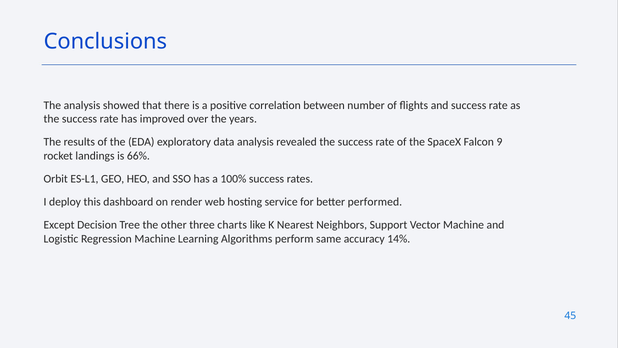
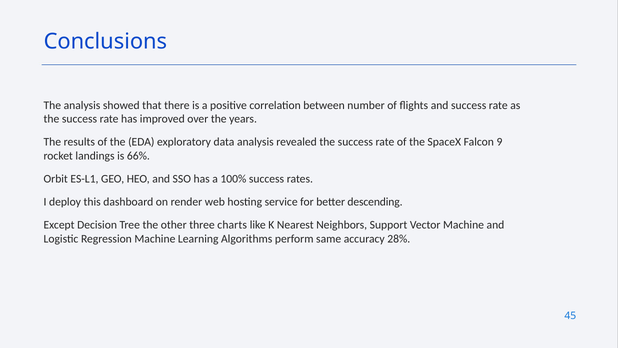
performed: performed -> descending
14%: 14% -> 28%
